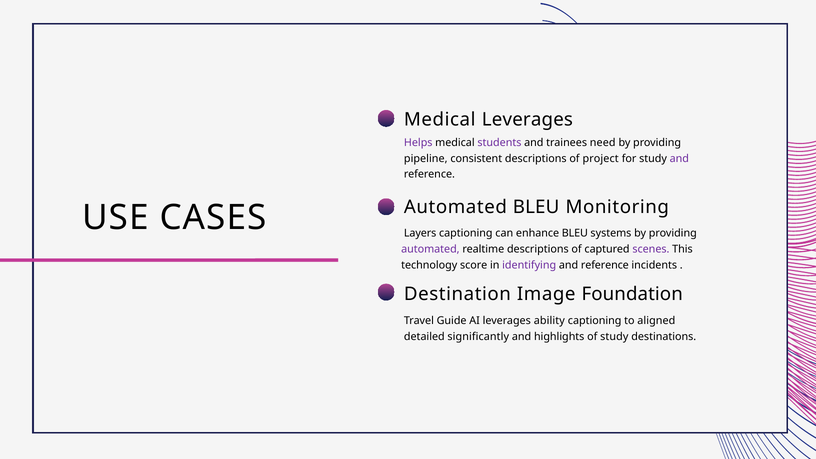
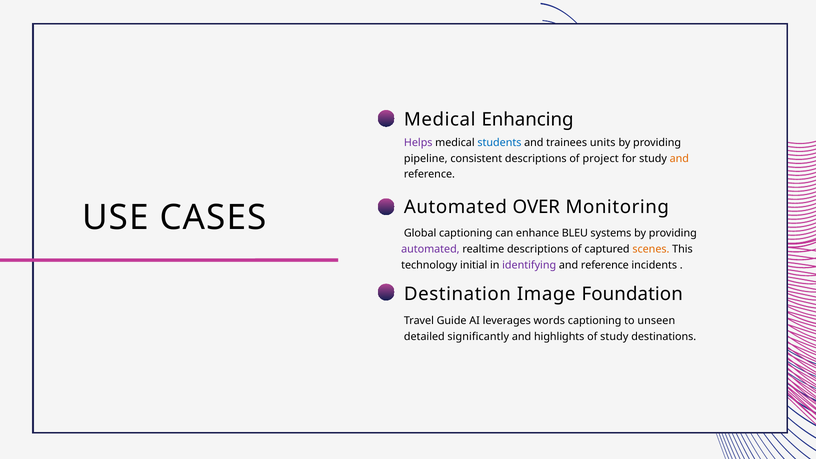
Medical Leverages: Leverages -> Enhancing
students colour: purple -> blue
need: need -> units
and at (679, 159) colour: purple -> orange
Automated BLEU: BLEU -> OVER
Layers: Layers -> Global
scenes colour: purple -> orange
score: score -> initial
ability: ability -> words
aligned: aligned -> unseen
